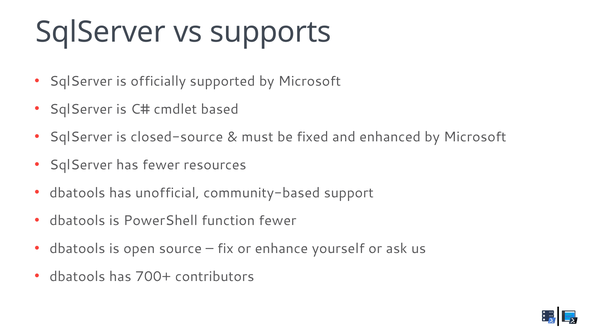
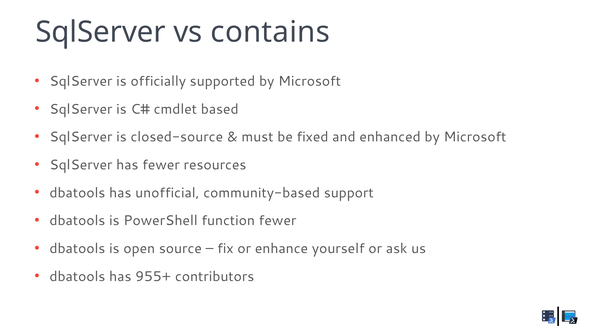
supports: supports -> contains
700+: 700+ -> 955+
